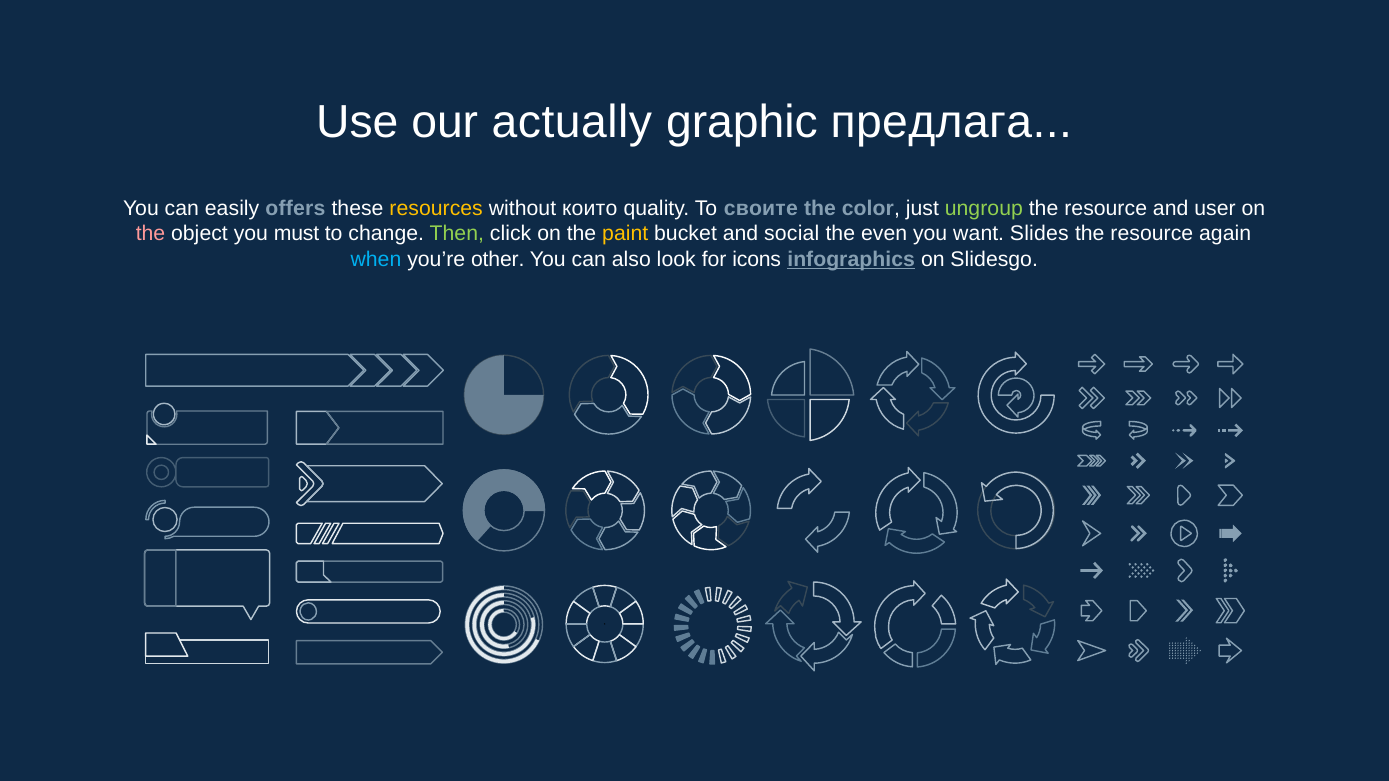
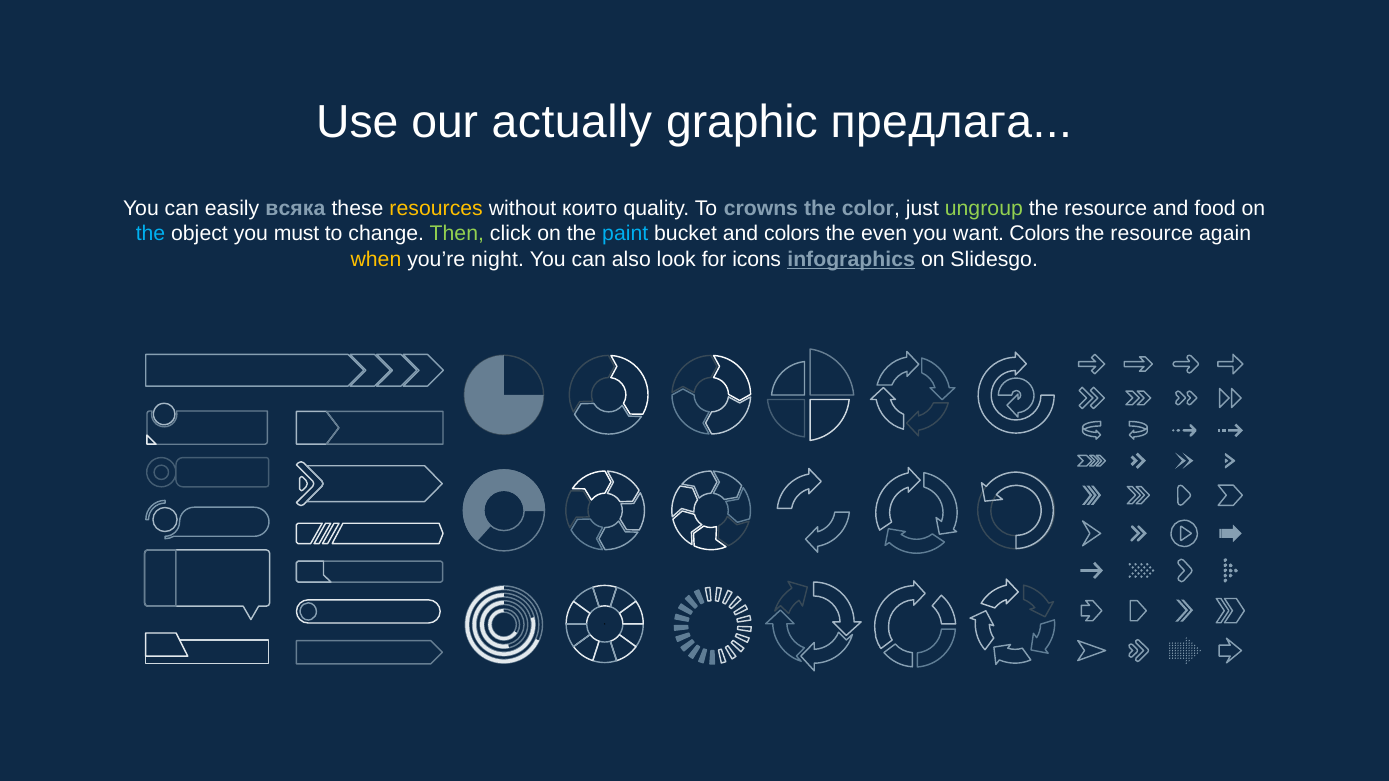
offers: offers -> всяка
своите: своите -> crowns
user: user -> food
the at (150, 234) colour: pink -> light blue
paint colour: yellow -> light blue
and social: social -> colors
want Slides: Slides -> Colors
when colour: light blue -> yellow
other: other -> night
